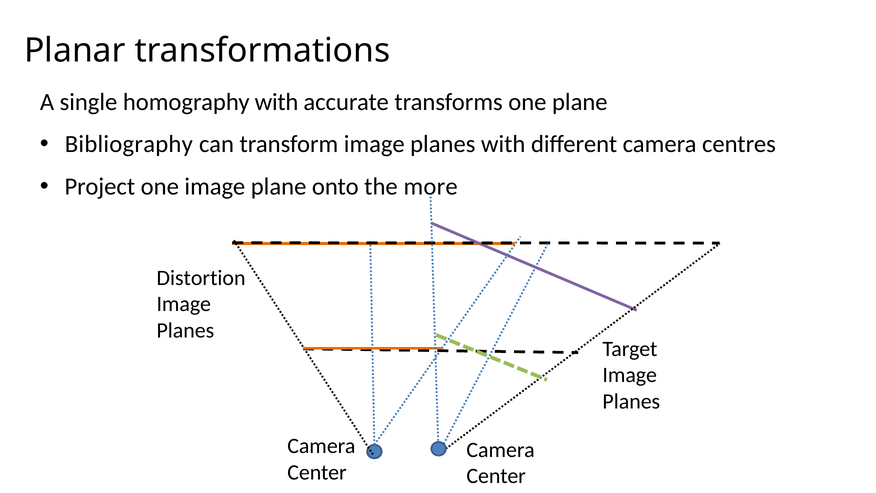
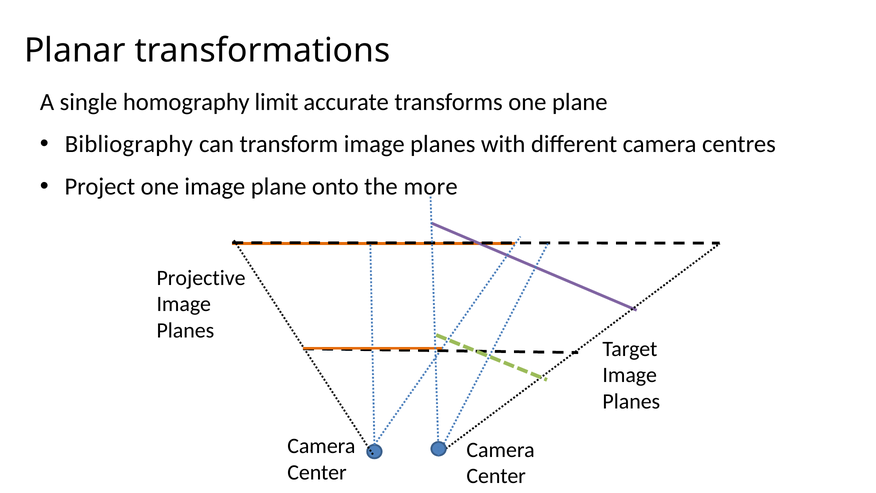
homography with: with -> limit
Distortion: Distortion -> Projective
